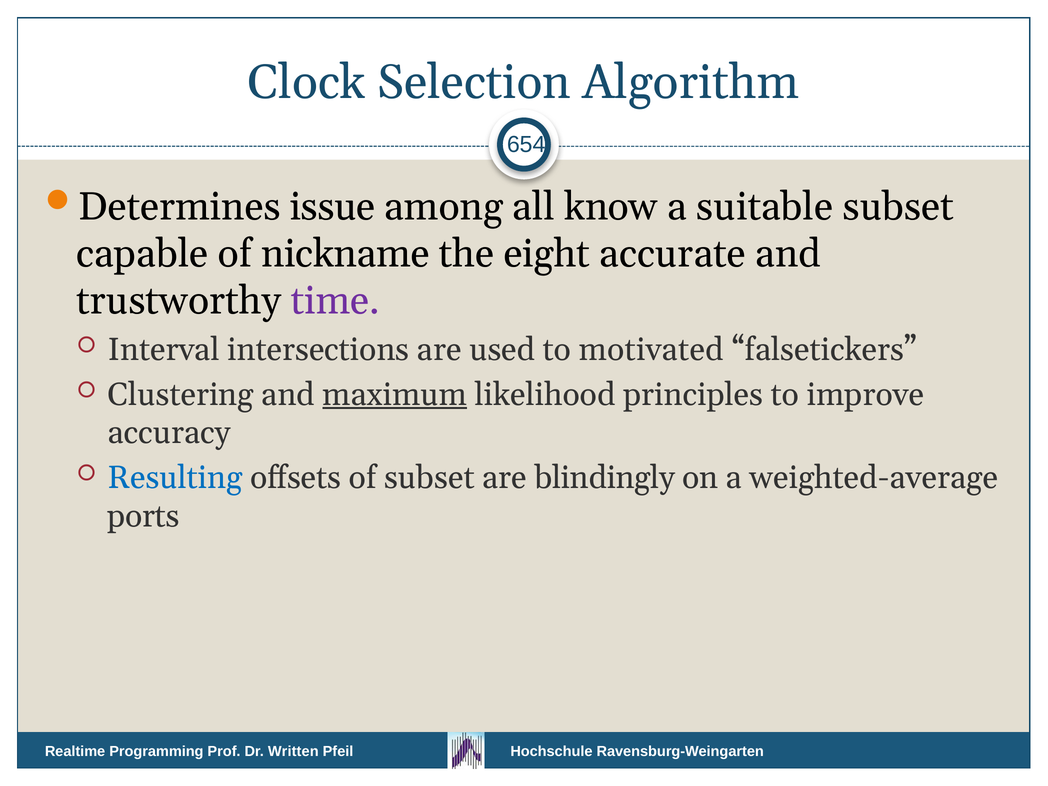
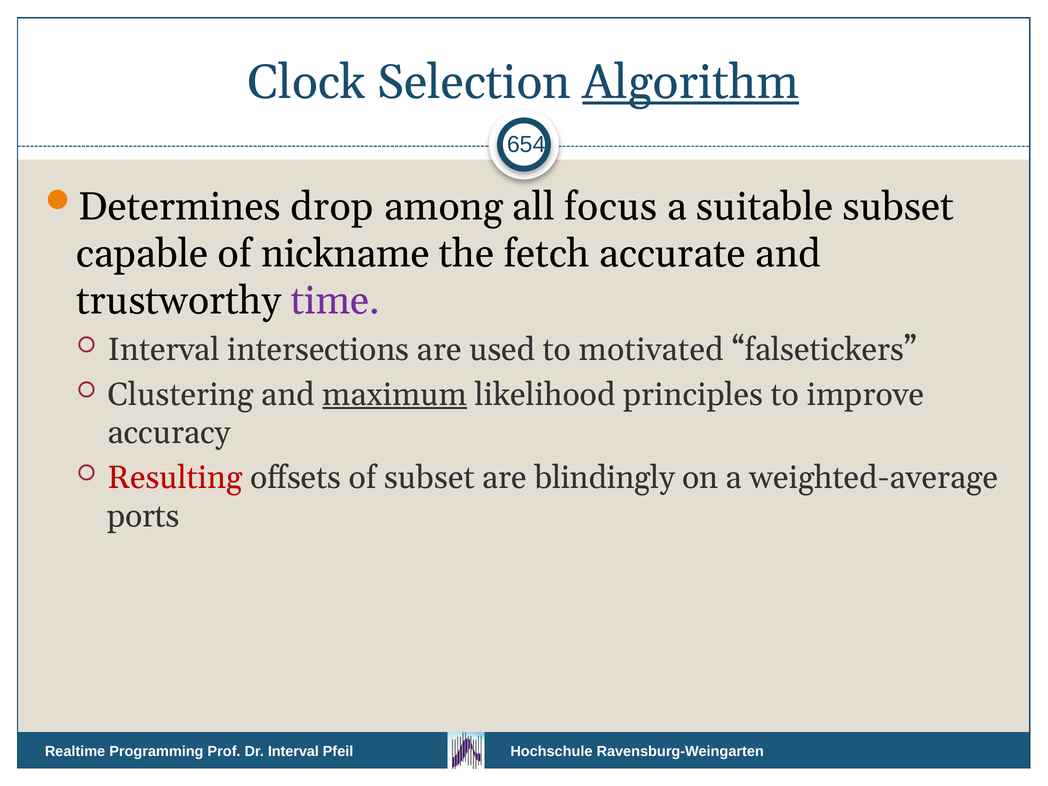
Algorithm underline: none -> present
issue: issue -> drop
know: know -> focus
eight: eight -> fetch
Resulting colour: blue -> red
Dr Written: Written -> Interval
